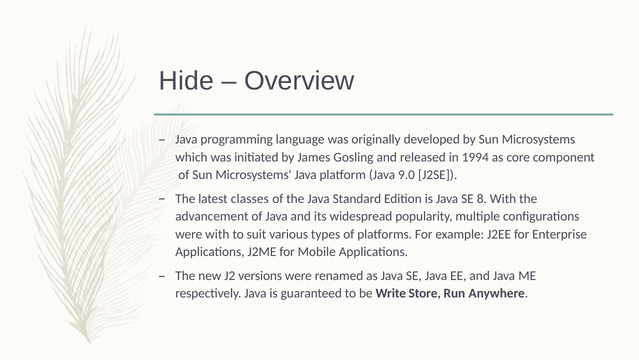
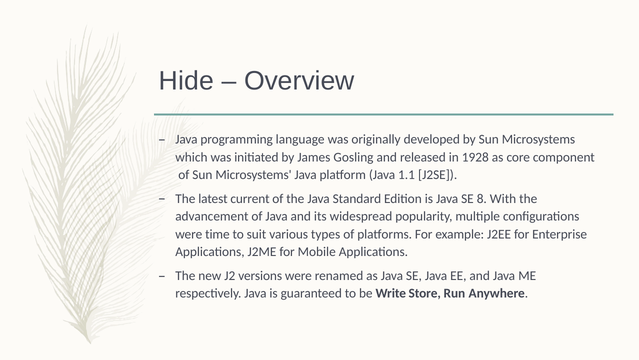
1994: 1994 -> 1928
9.0: 9.0 -> 1.1
classes: classes -> current
were with: with -> time
